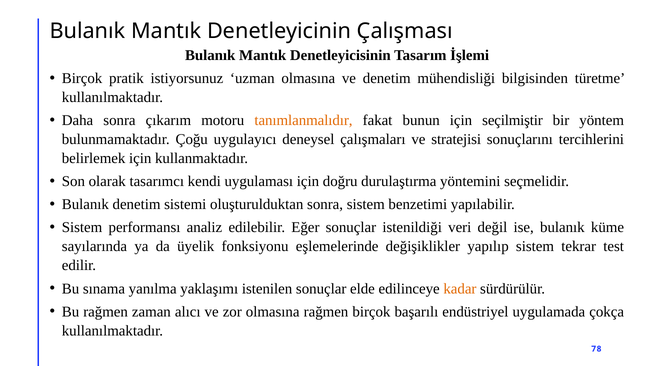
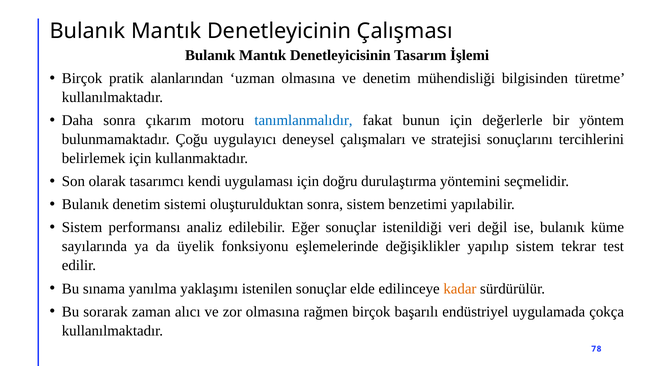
istiyorsunuz: istiyorsunuz -> alanlarından
tanımlanmalıdır colour: orange -> blue
seçilmiştir: seçilmiştir -> değerlerle
Bu rağmen: rağmen -> sorarak
